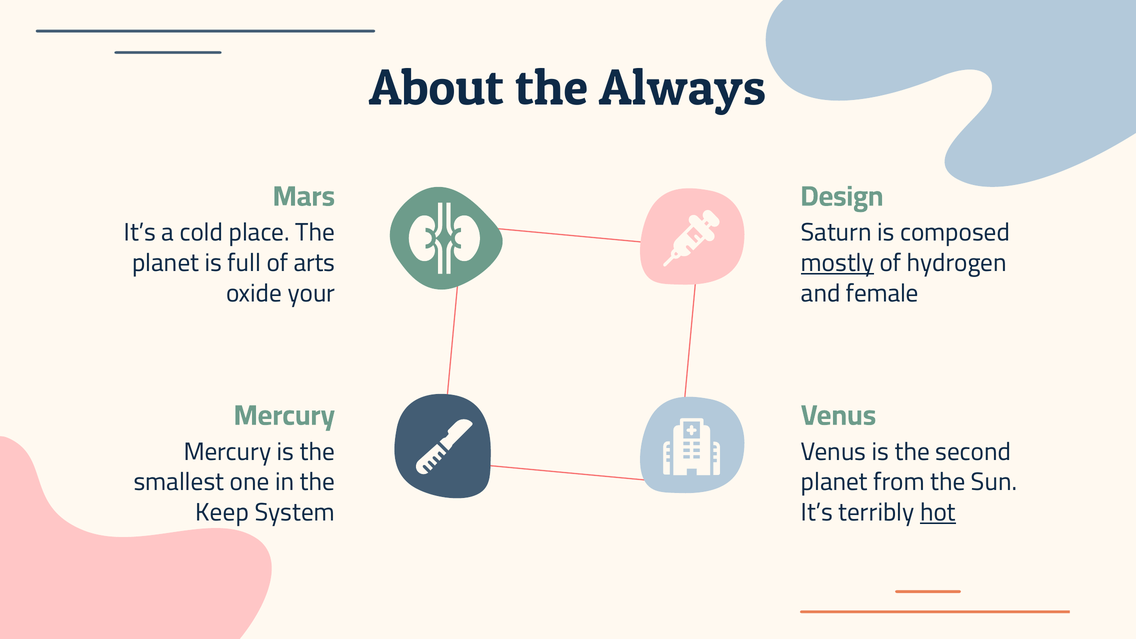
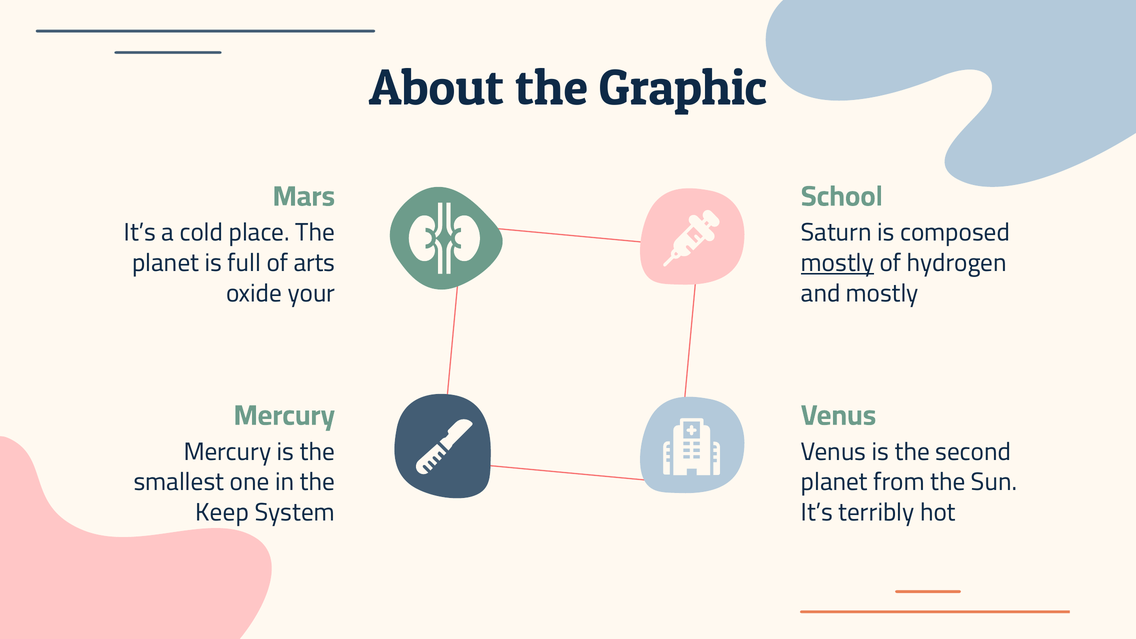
Always: Always -> Graphic
Design: Design -> School
and female: female -> mostly
hot underline: present -> none
